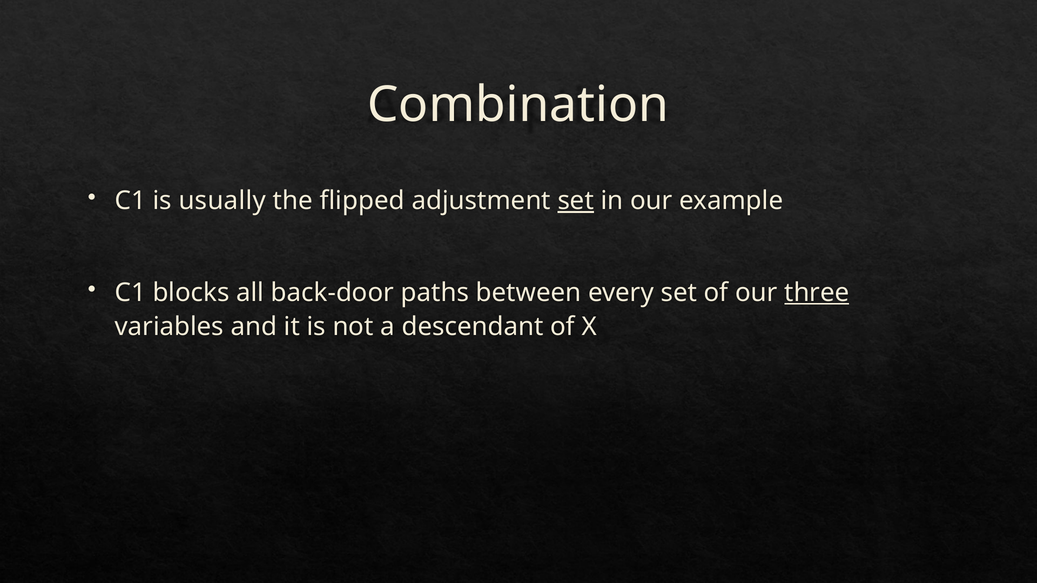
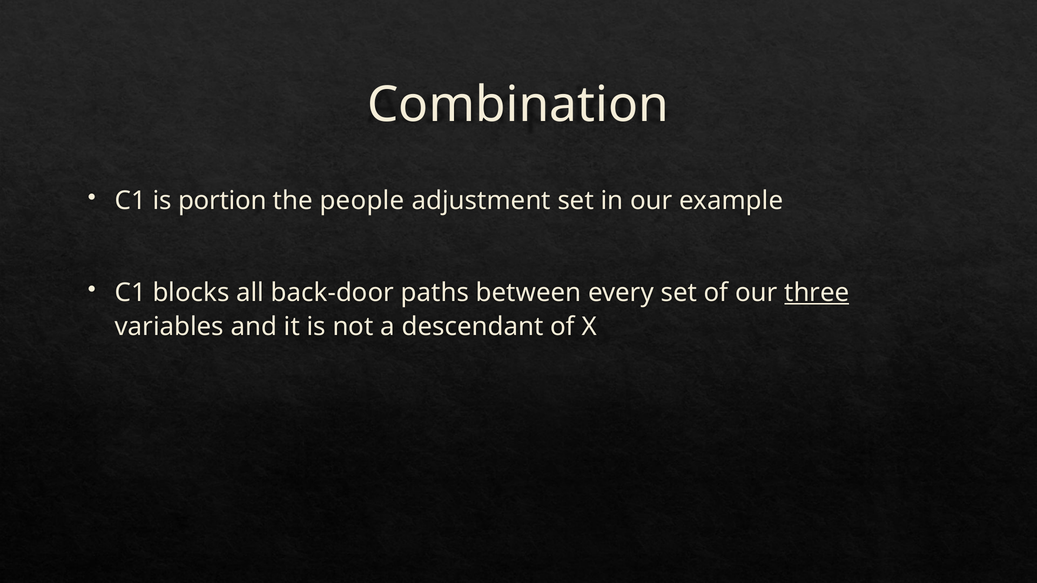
usually: usually -> portion
flipped: flipped -> people
set at (576, 201) underline: present -> none
